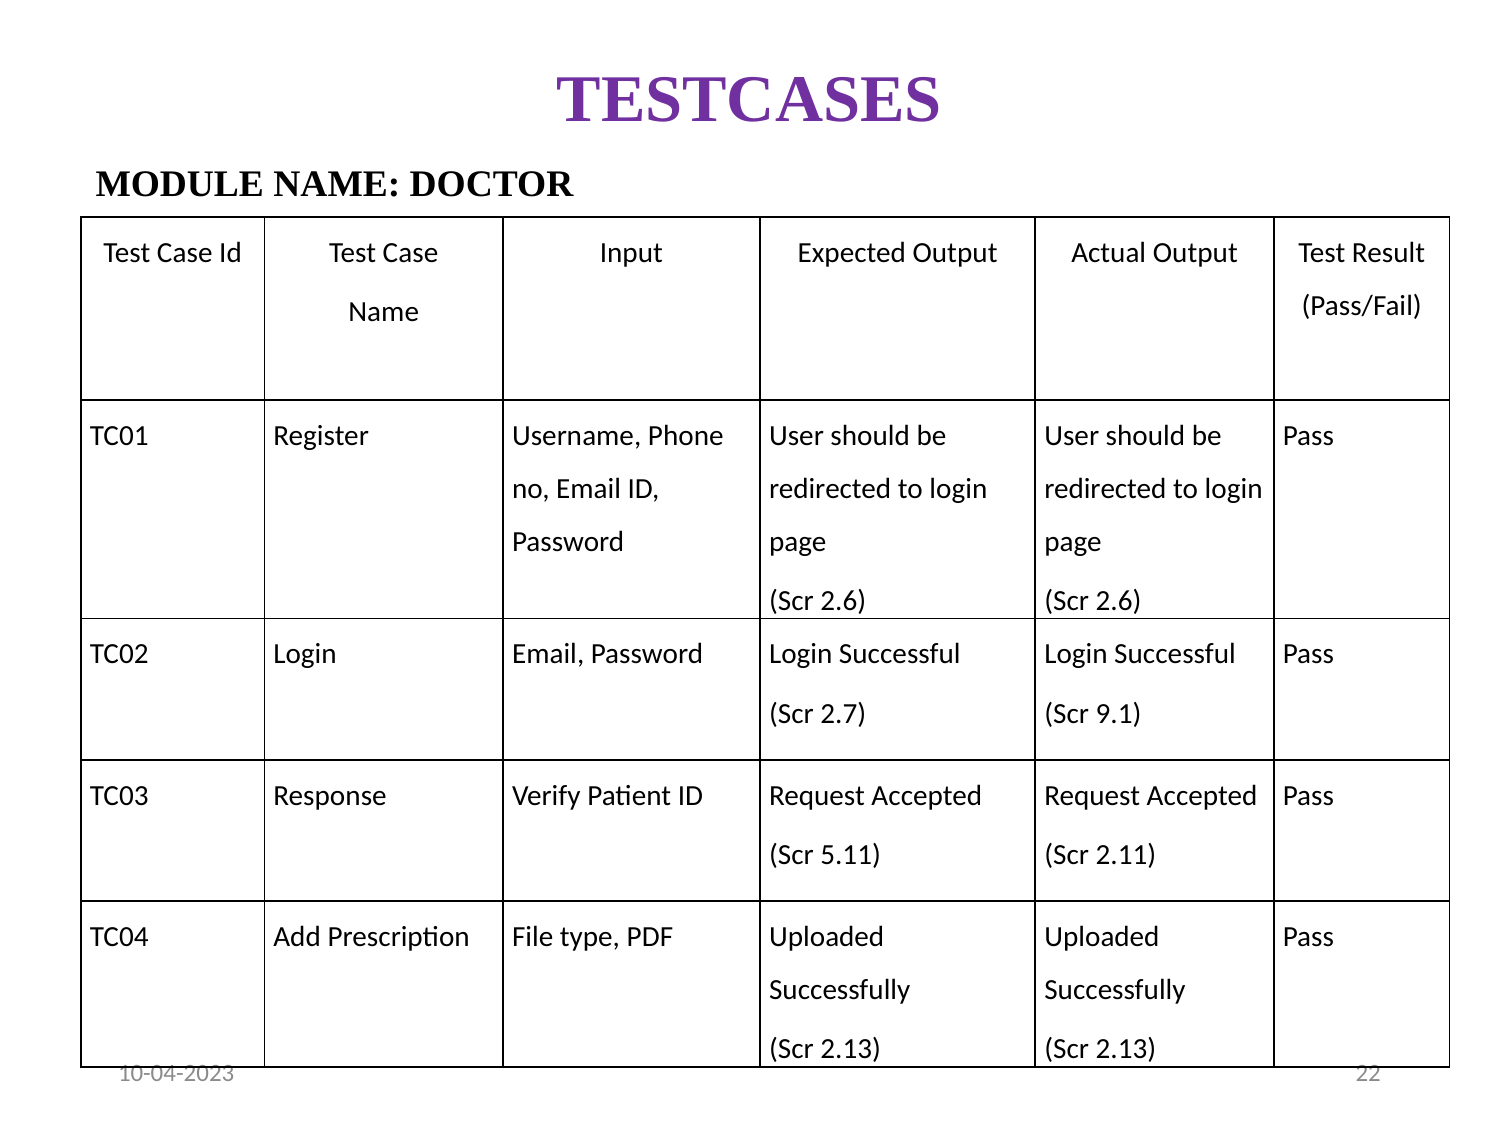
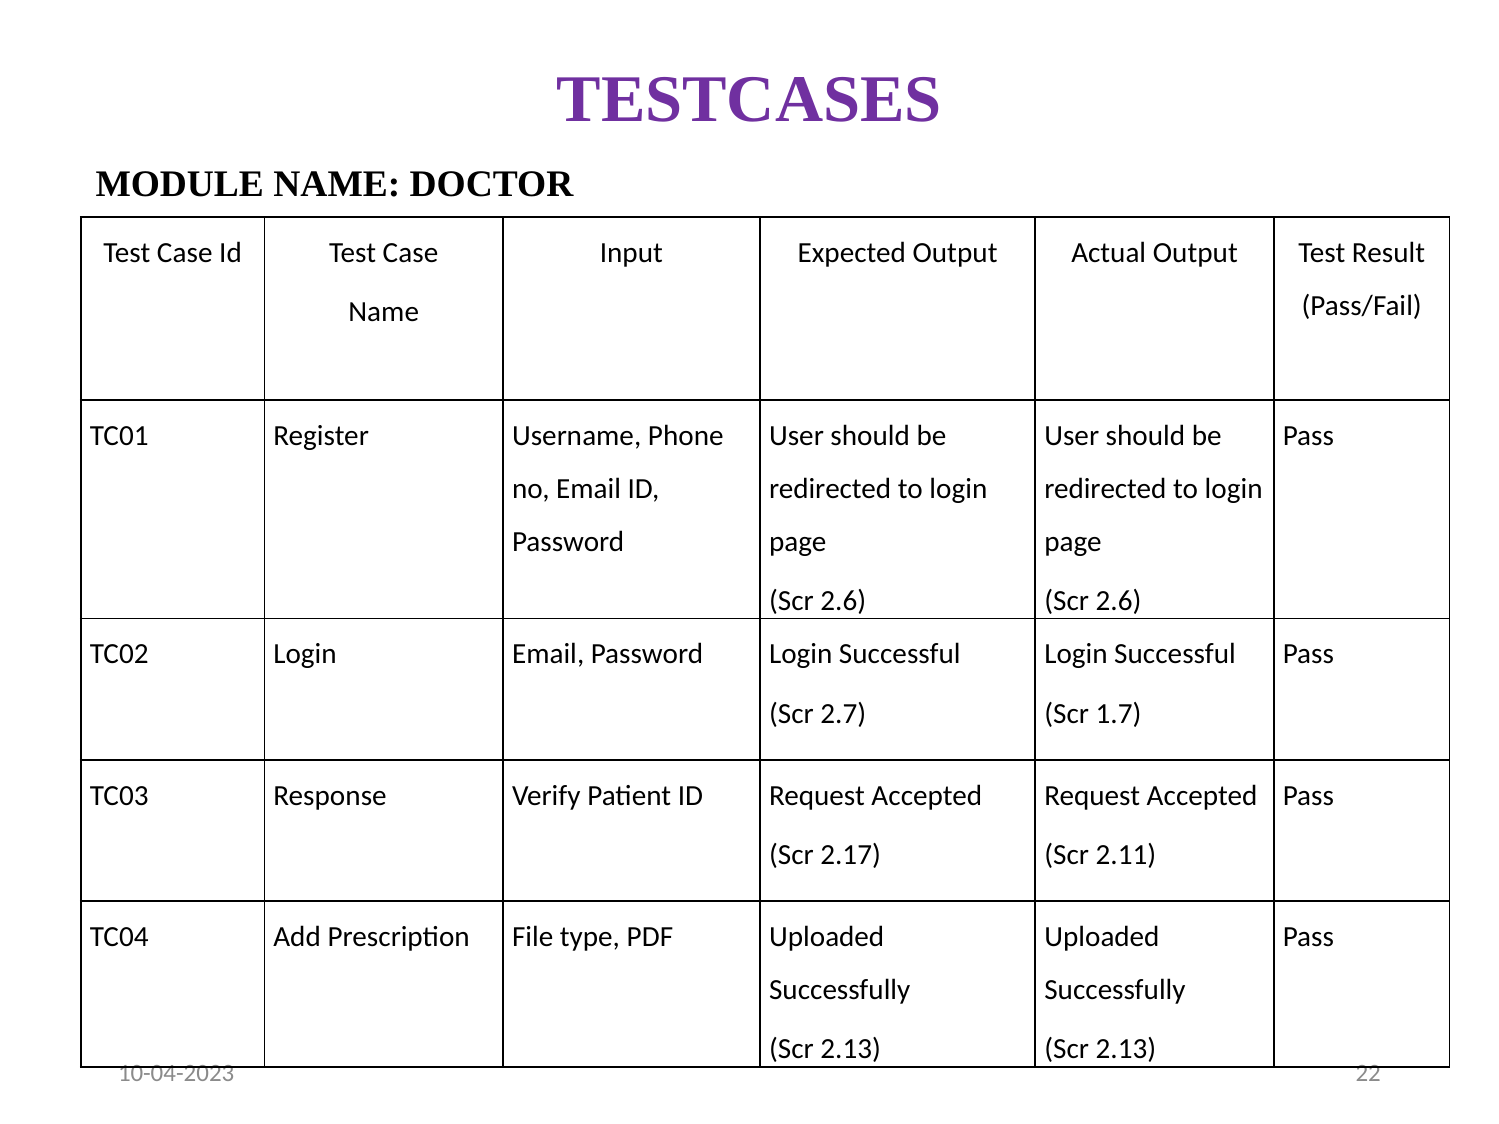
9.1: 9.1 -> 1.7
5.11: 5.11 -> 2.17
